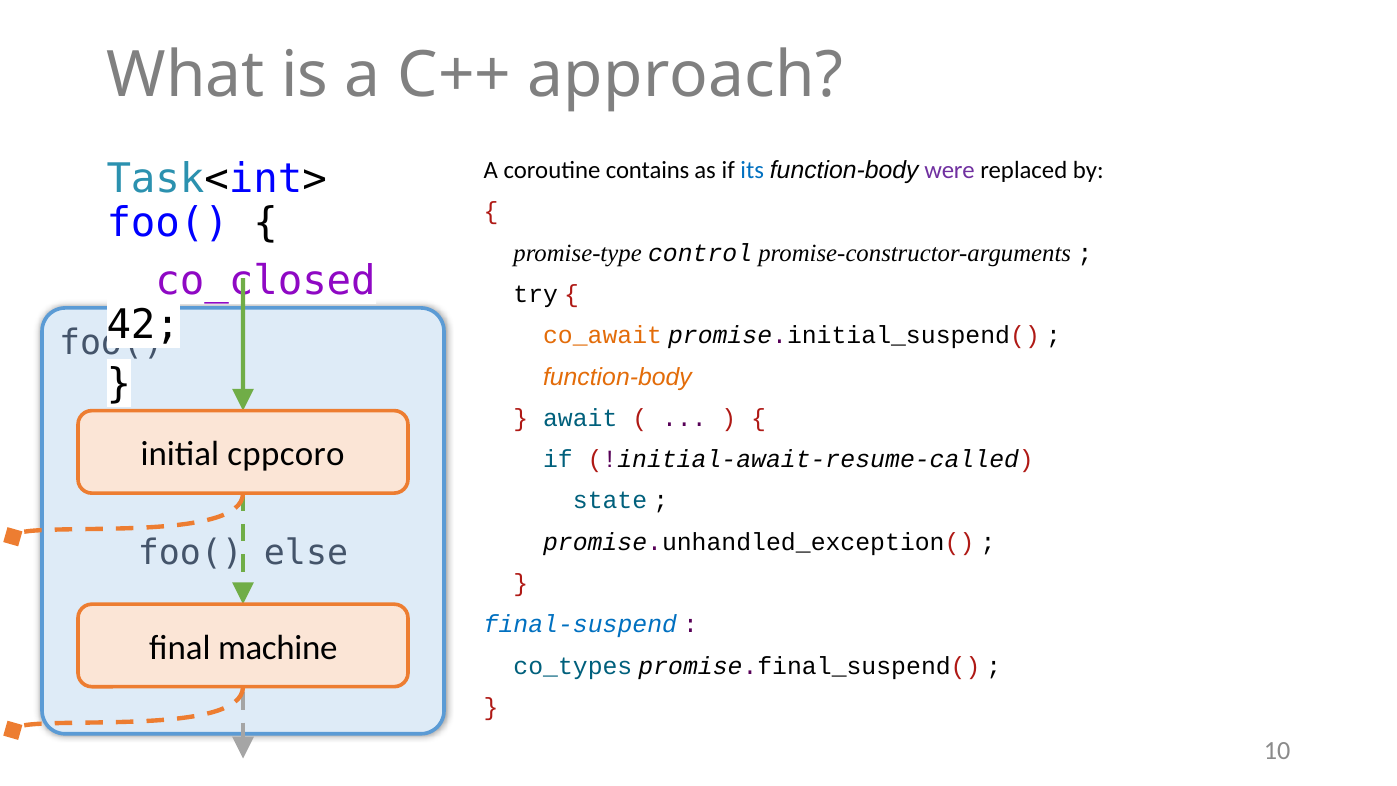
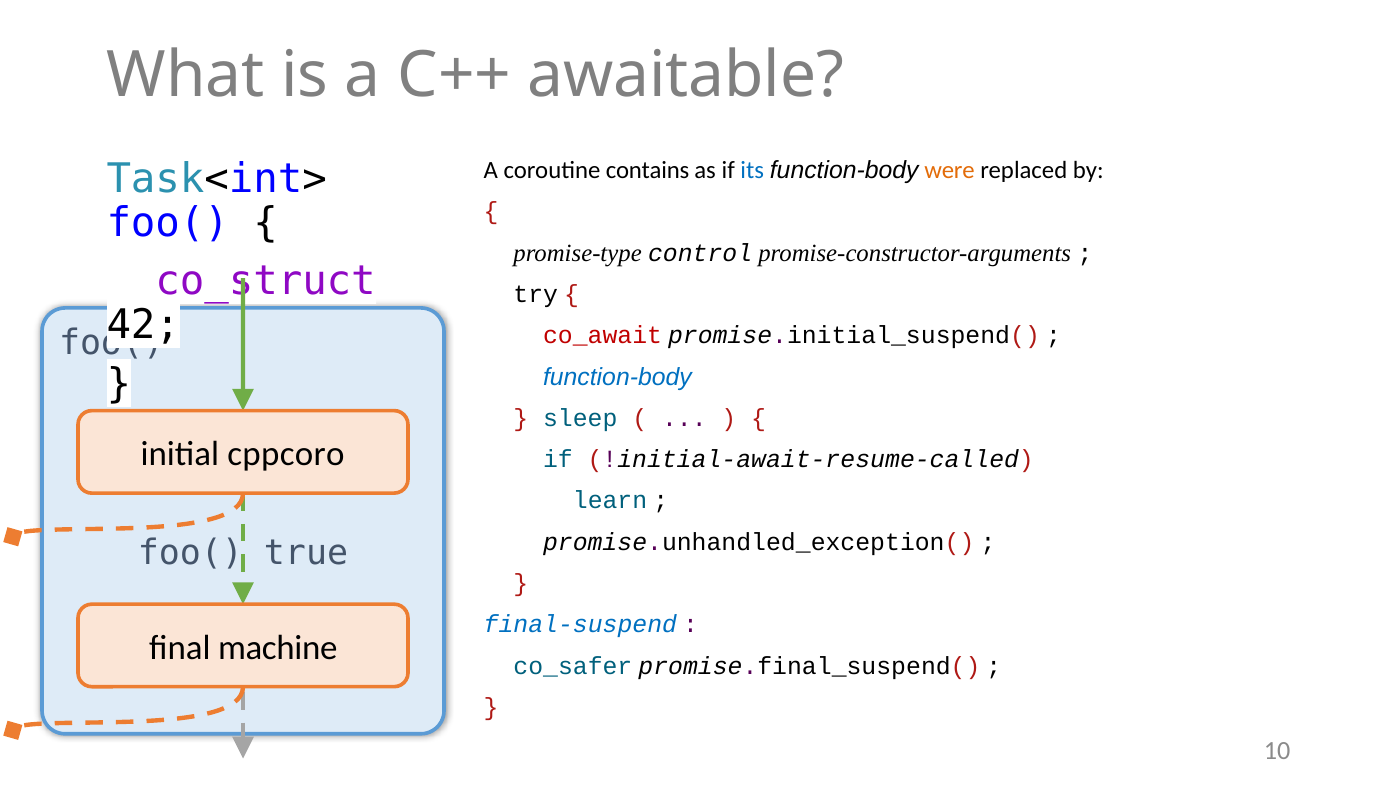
approach: approach -> awaitable
were colour: purple -> orange
co_closed: co_closed -> co_struct
co_await colour: orange -> red
function-body at (617, 377) colour: orange -> blue
await: await -> sleep
state: state -> learn
else: else -> true
co_types: co_types -> co_safer
